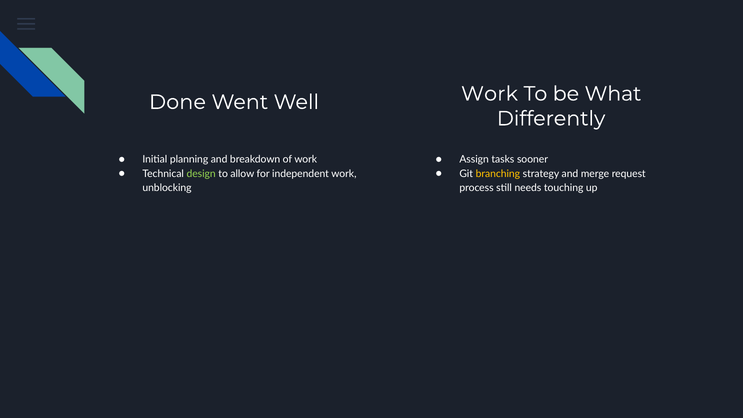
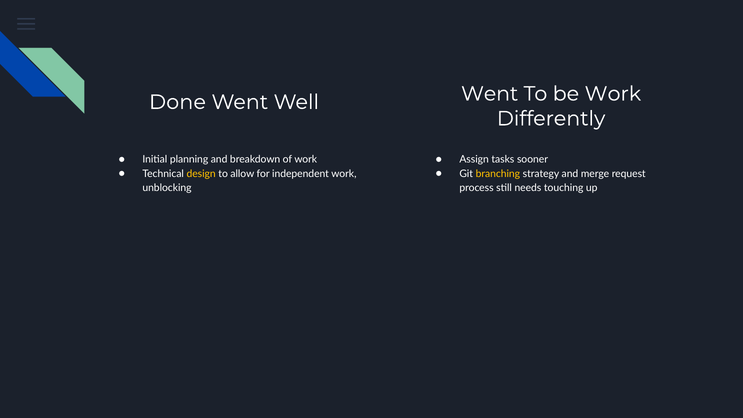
Work at (490, 94): Work -> Went
be What: What -> Work
design colour: light green -> yellow
